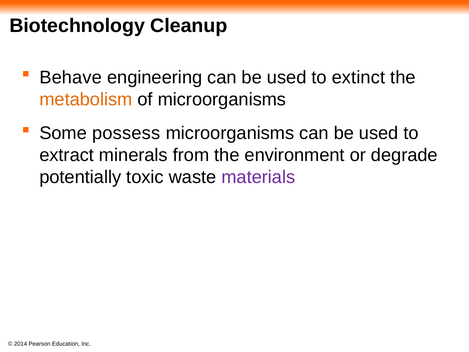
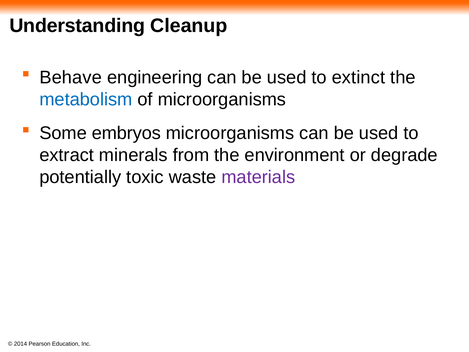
Biotechnology: Biotechnology -> Understanding
metabolism colour: orange -> blue
possess: possess -> embryos
